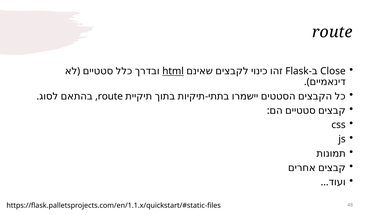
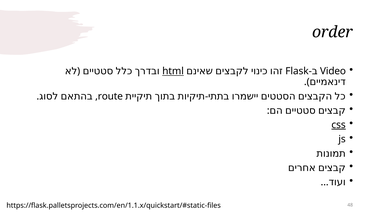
route at (332, 32): route -> order
Close: Close -> Video
css underline: none -> present
